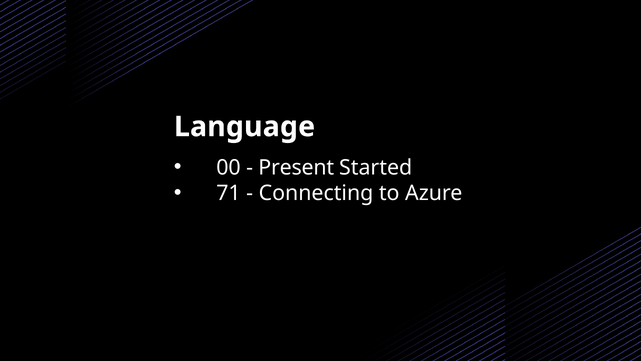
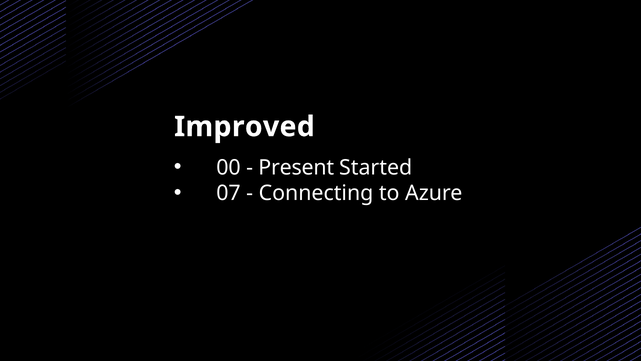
Language: Language -> Improved
71: 71 -> 07
